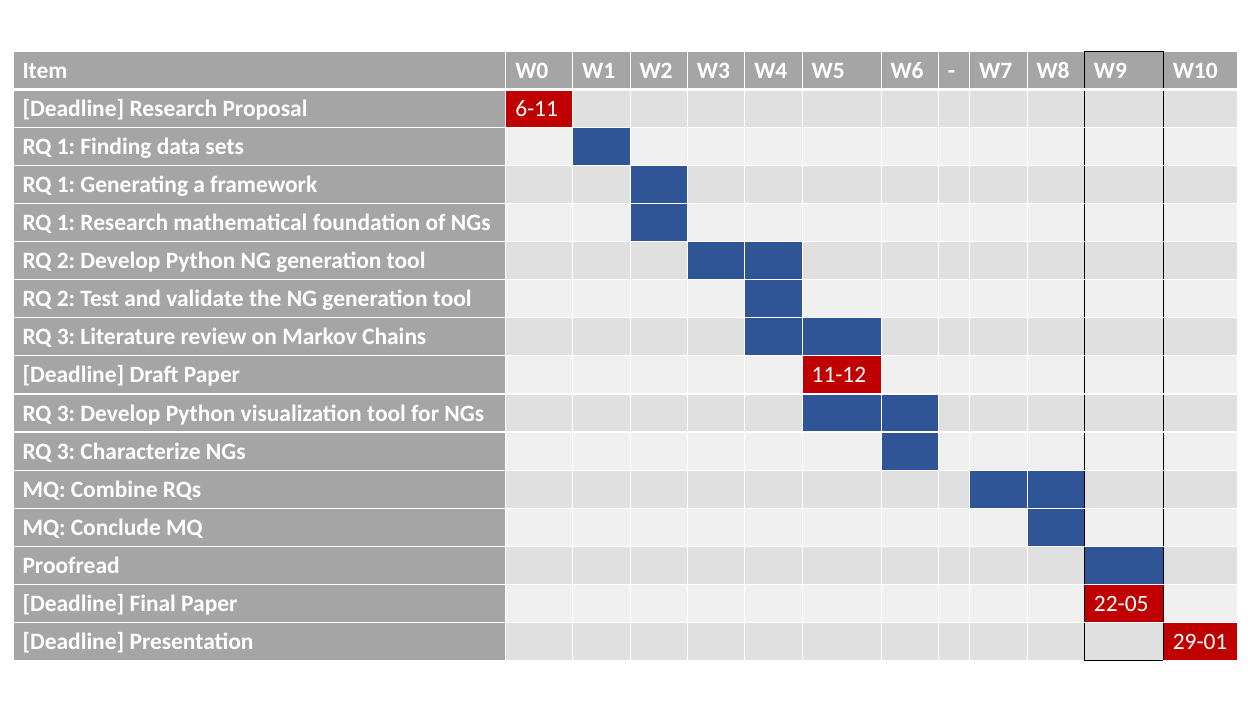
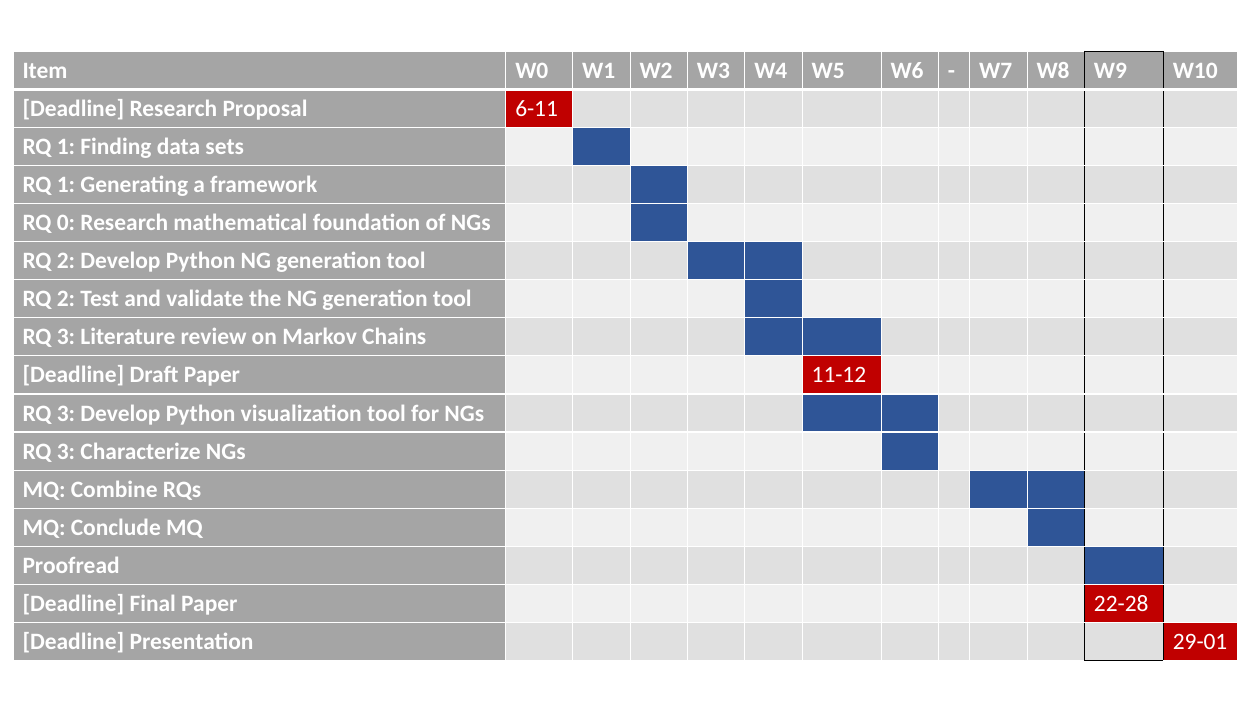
1 at (66, 223): 1 -> 0
22-05: 22-05 -> 22-28
